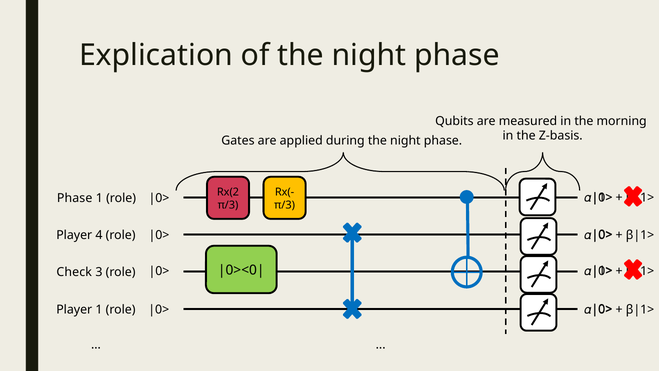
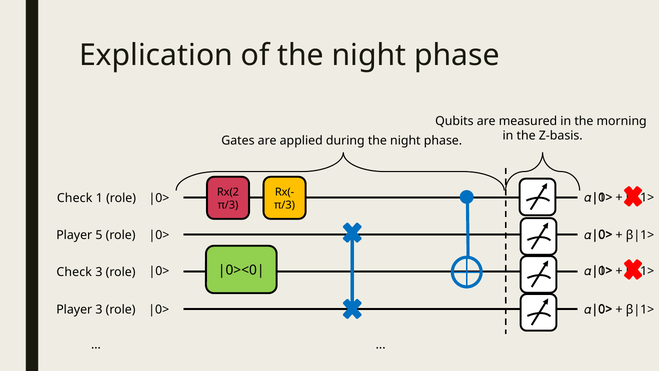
Phase at (75, 198): Phase -> Check
4: 4 -> 5
Player 1: 1 -> 3
